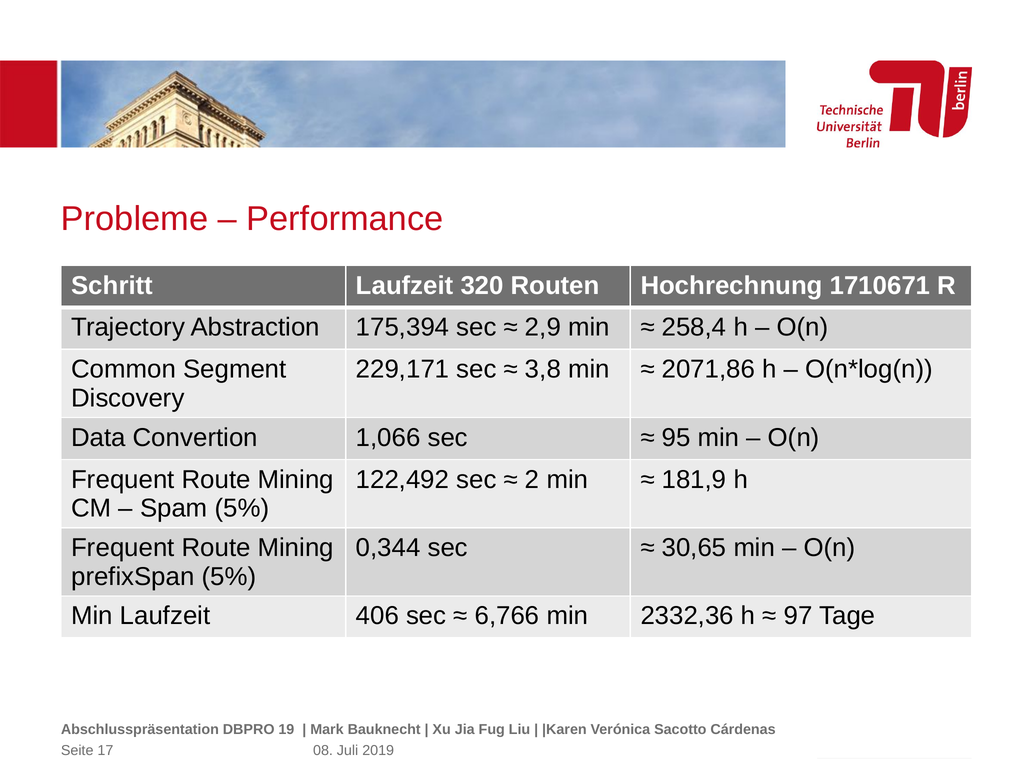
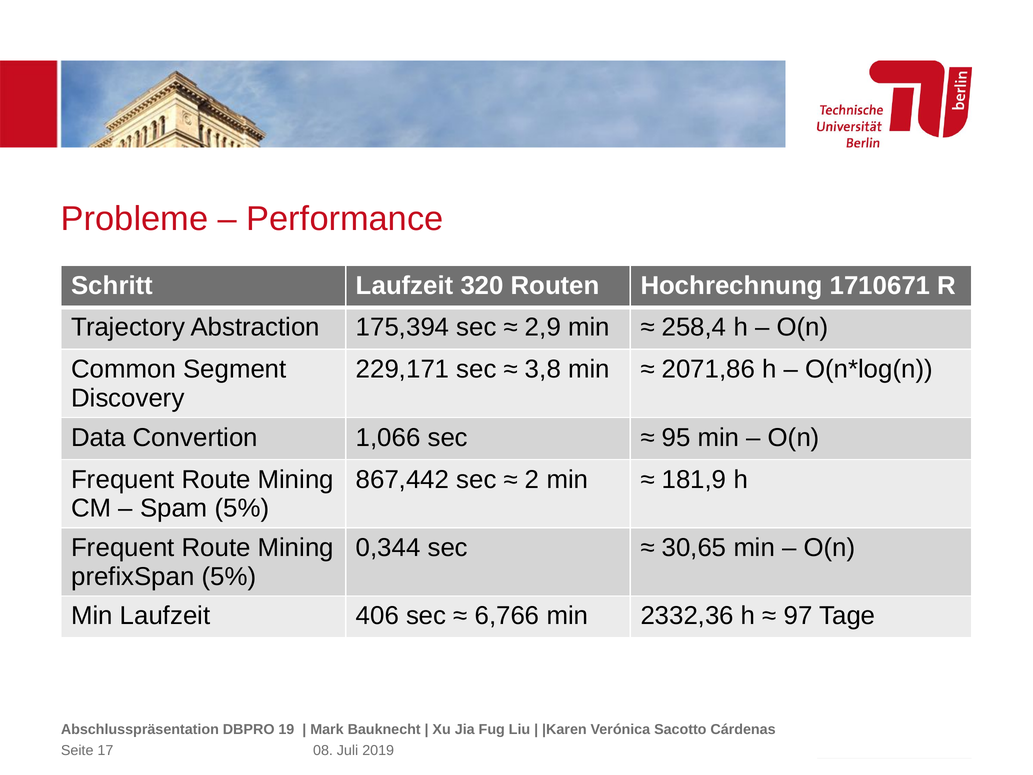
122,492: 122,492 -> 867,442
